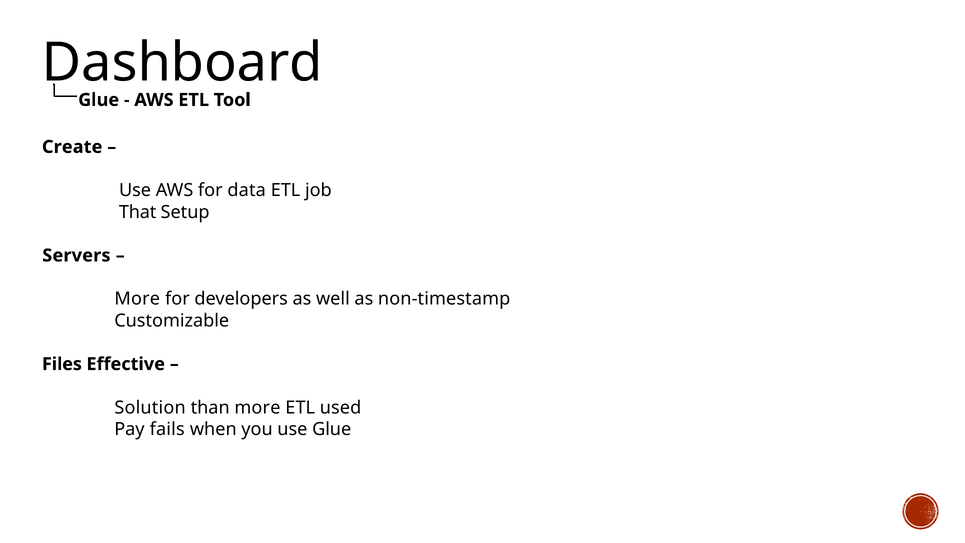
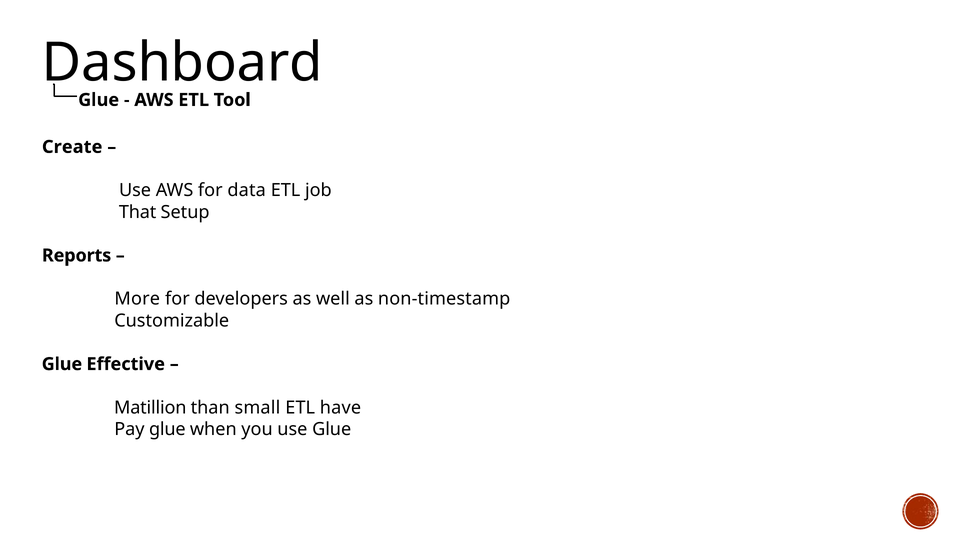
Servers: Servers -> Reports
Files at (62, 364): Files -> Glue
Solution: Solution -> Matillion
than more: more -> small
used: used -> have
Pay fails: fails -> glue
